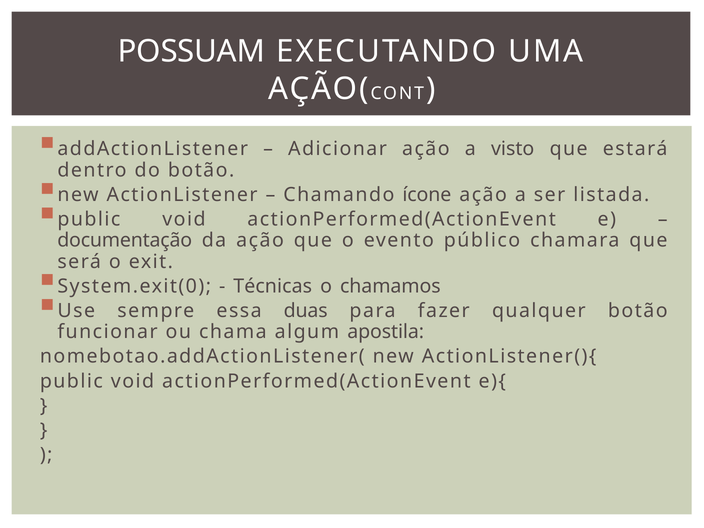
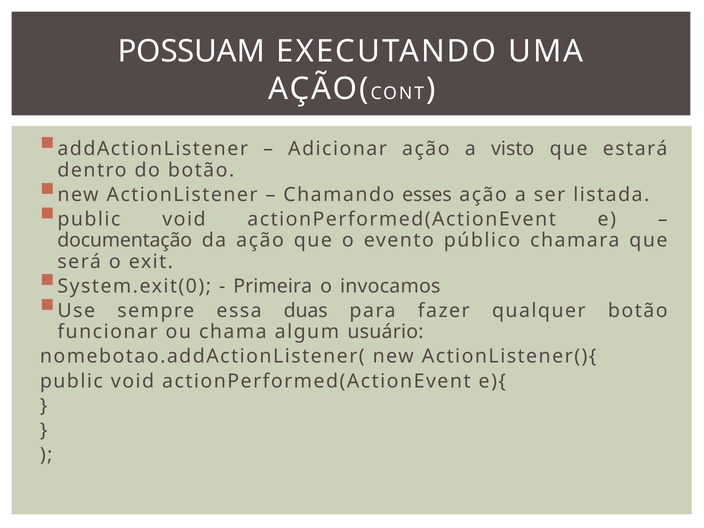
ícone: ícone -> esses
Técnicas: Técnicas -> Primeira
chamamos: chamamos -> invocamos
apostila: apostila -> usuário
